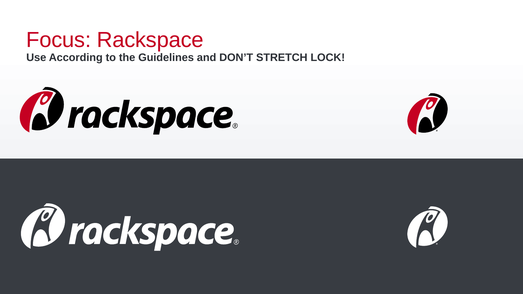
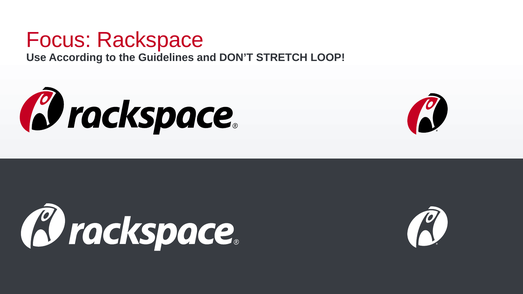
LOCK: LOCK -> LOOP
